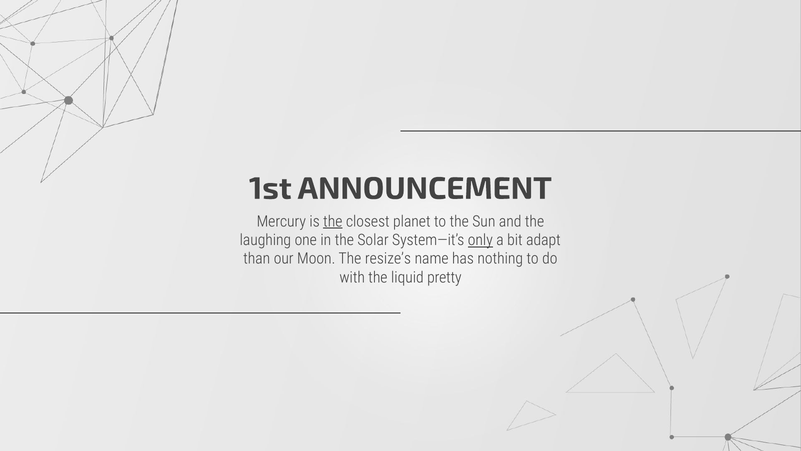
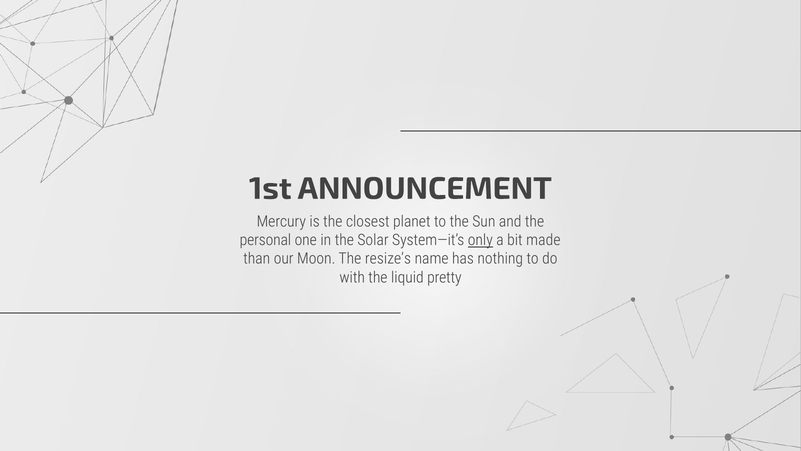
the at (333, 221) underline: present -> none
laughing: laughing -> personal
adapt: adapt -> made
